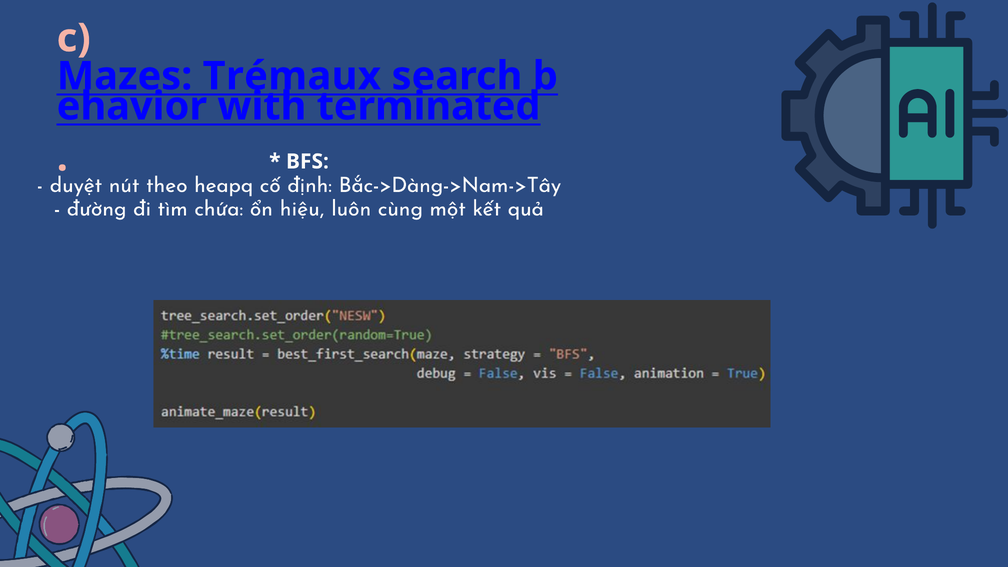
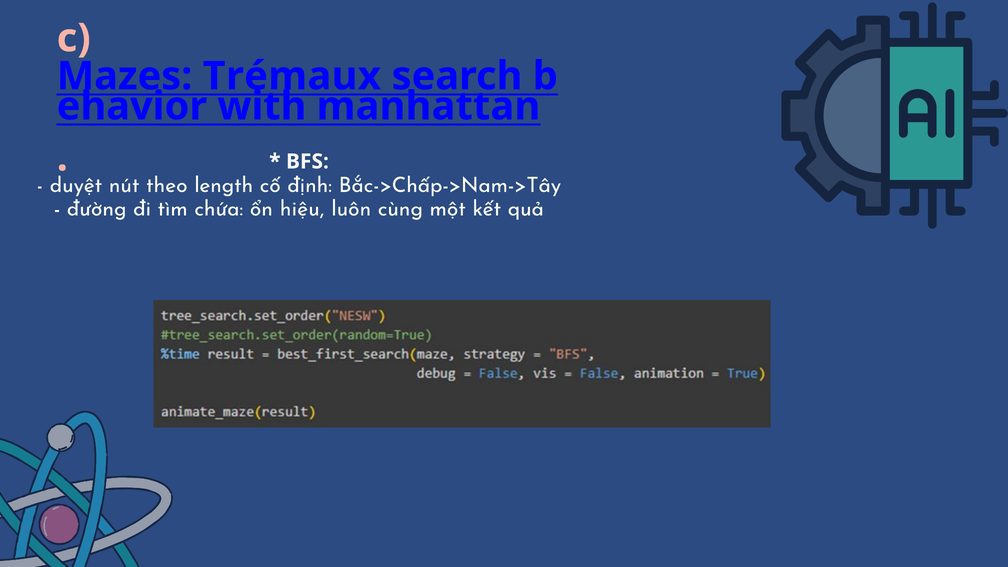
terminated: terminated -> manhattan
heapq: heapq -> length
Bắc->Dàng->Nam->Tây: Bắc->Dàng->Nam->Tây -> Bắc->Chấp->Nam->Tây
